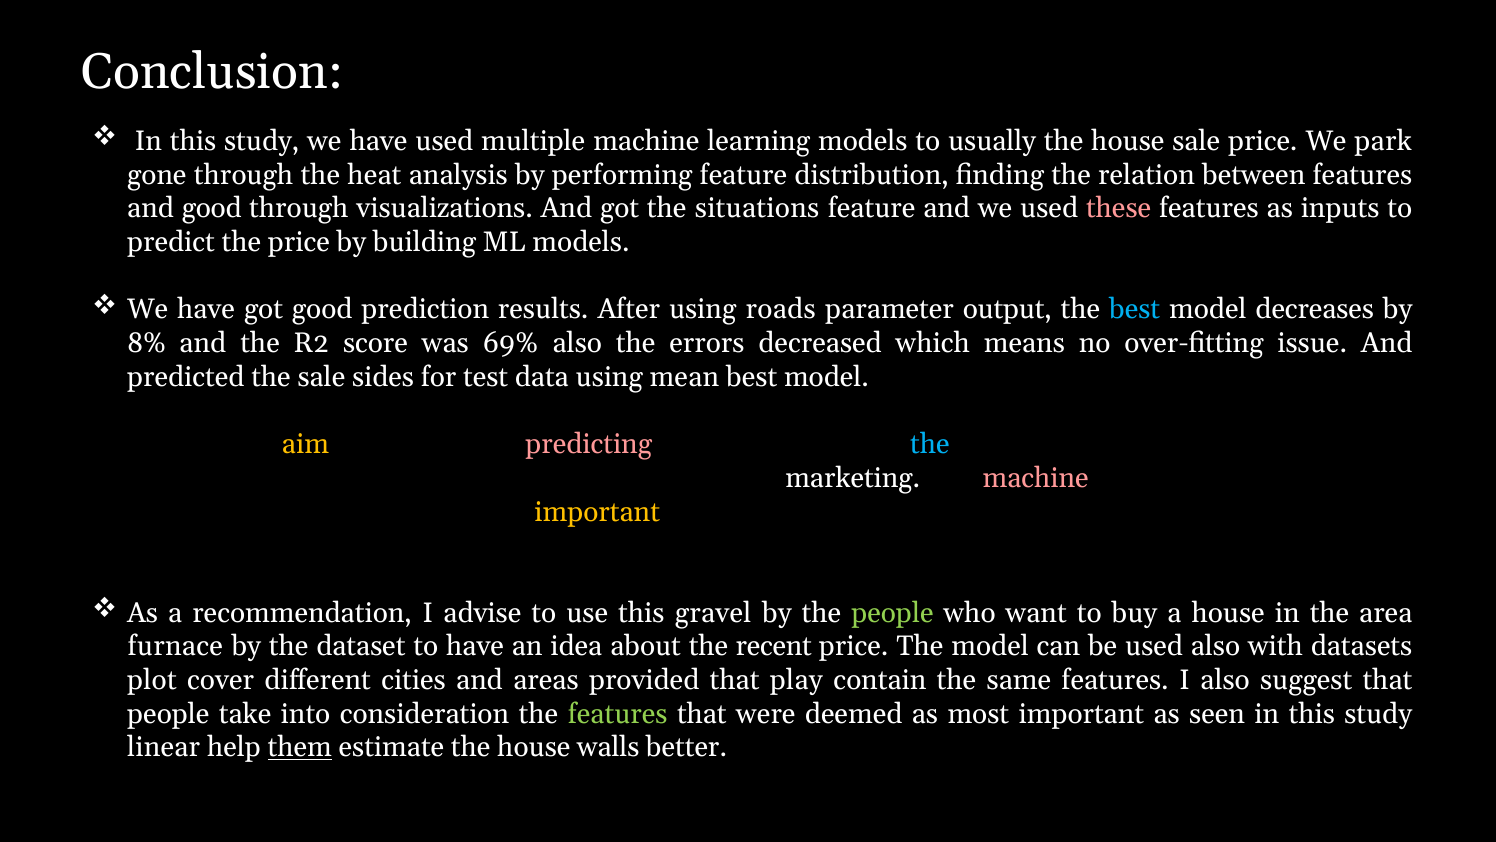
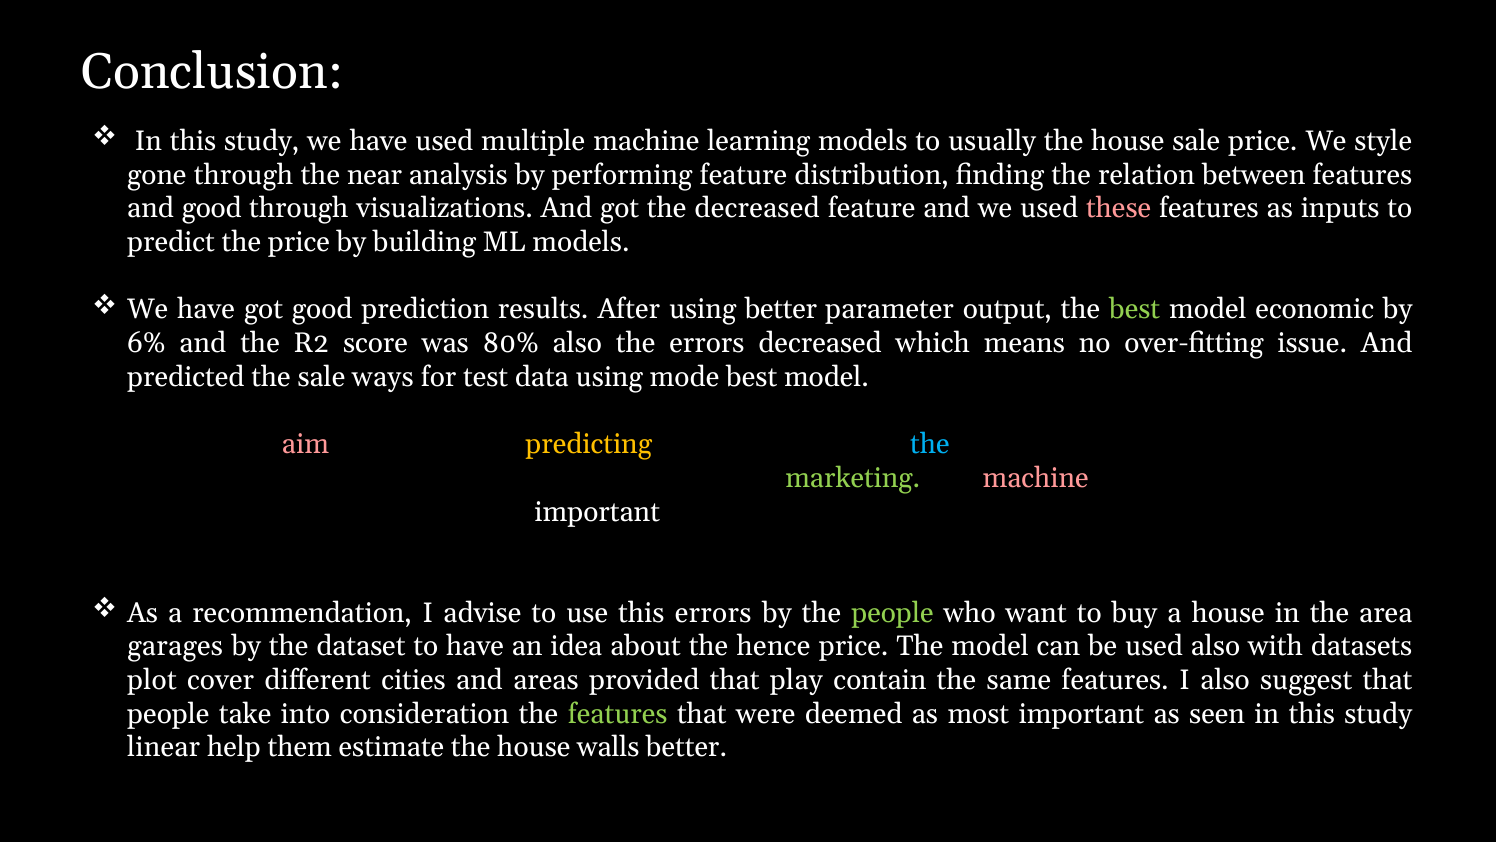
park: park -> style
heat: heat -> near
the situations: situations -> decreased
using roads: roads -> better
best at (1135, 310) colour: light blue -> light green
decreases: decreases -> economic
8%: 8% -> 6%
69%: 69% -> 80%
sides: sides -> ways
mean: mean -> mode
aim colour: yellow -> pink
predicting colour: pink -> yellow
marketing colour: white -> light green
important at (597, 511) colour: yellow -> white
this gravel: gravel -> errors
furnace: furnace -> garages
recent: recent -> hence
them underline: present -> none
